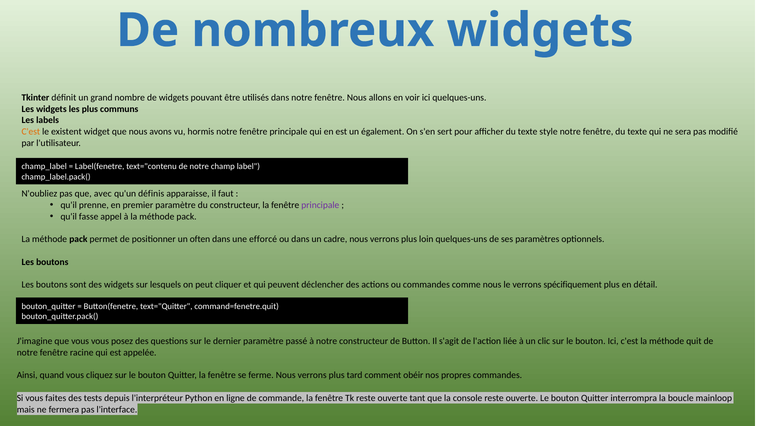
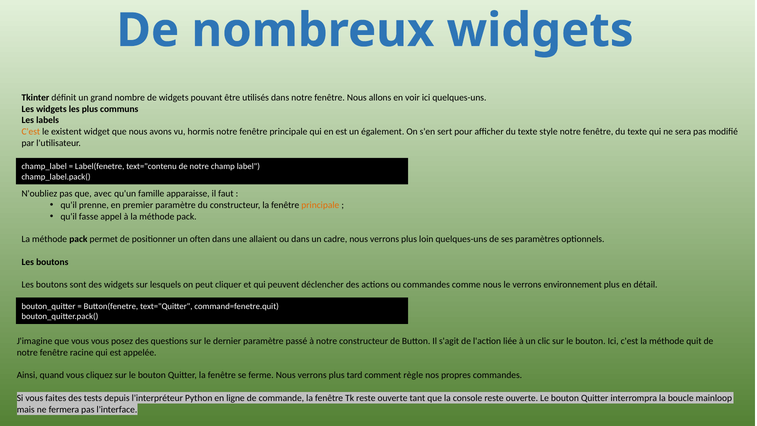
définis: définis -> famille
principale at (320, 205) colour: purple -> orange
efforcé: efforcé -> allaient
spécifiquement: spécifiquement -> environnement
obéir: obéir -> règle
